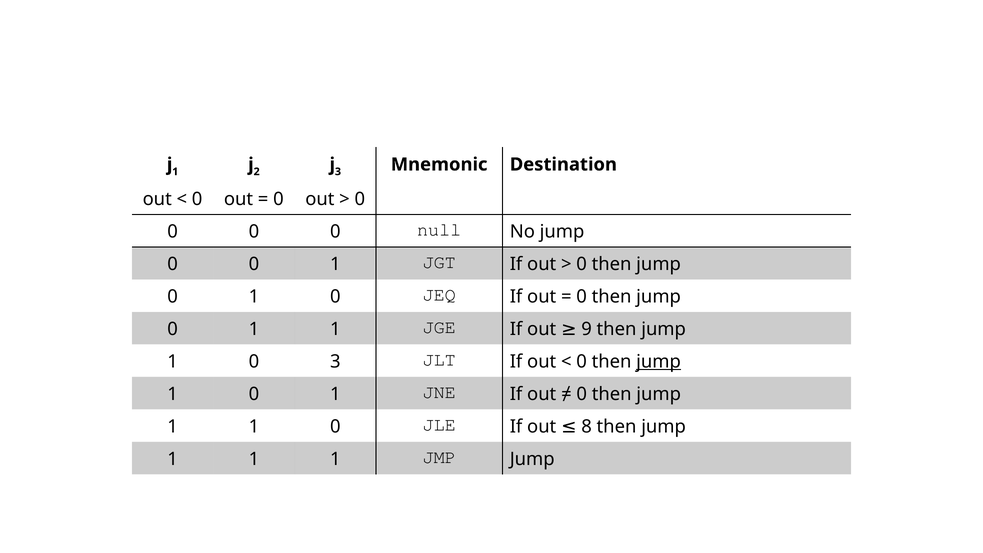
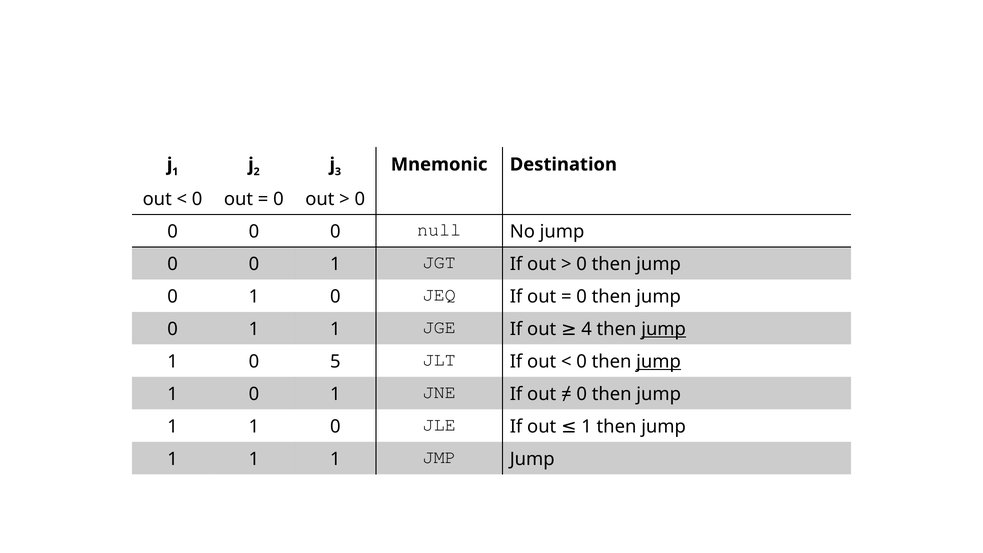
9: 9 -> 4
jump at (664, 329) underline: none -> present
0 3: 3 -> 5
out 8: 8 -> 1
